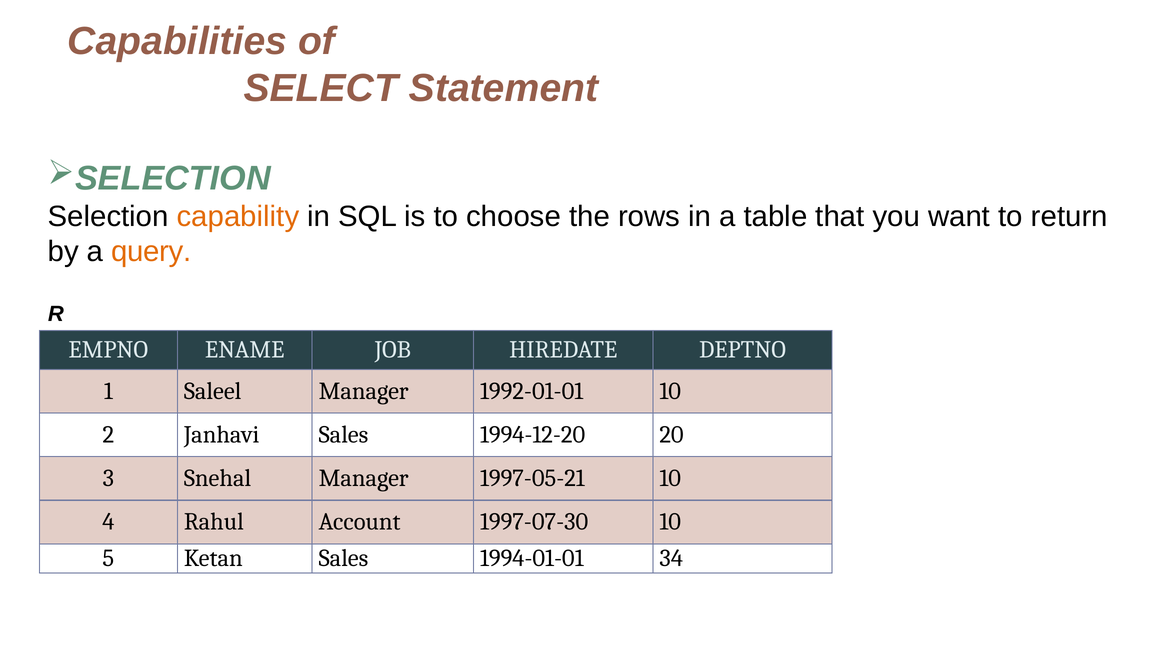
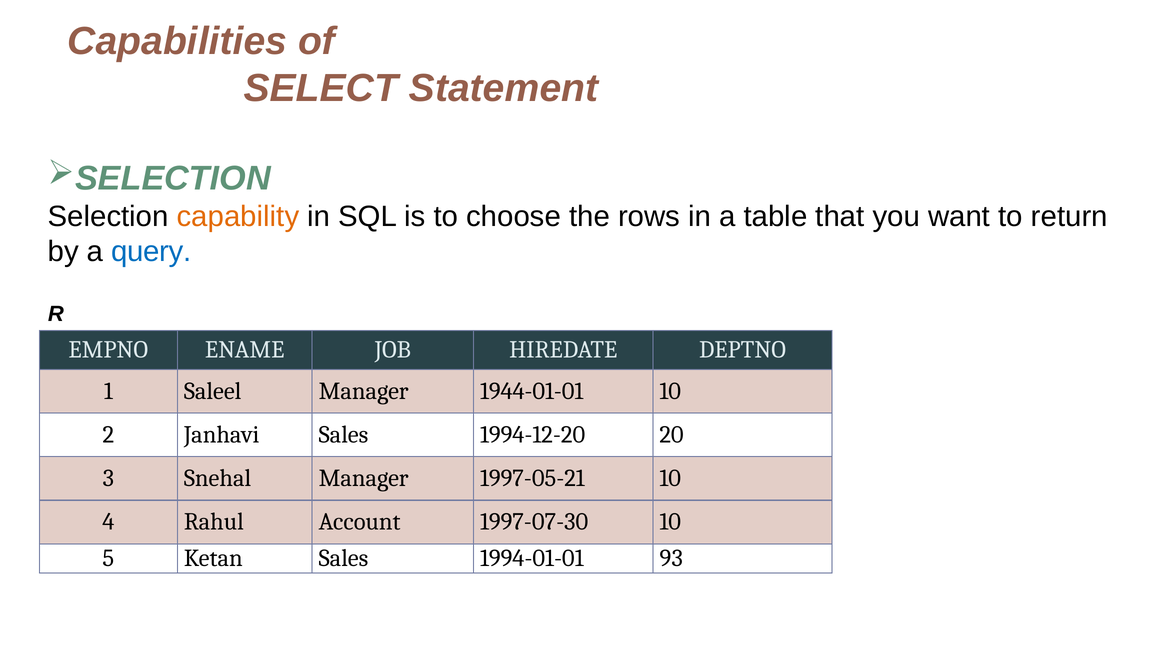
query colour: orange -> blue
1992-01-01: 1992-01-01 -> 1944-01-01
34: 34 -> 93
